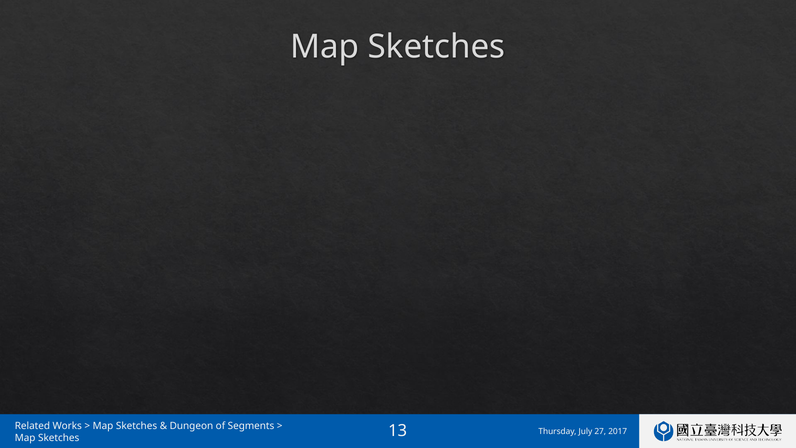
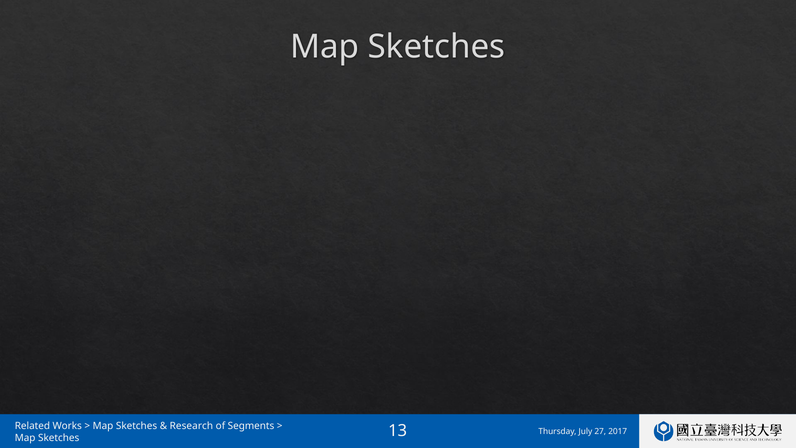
Dungeon: Dungeon -> Research
